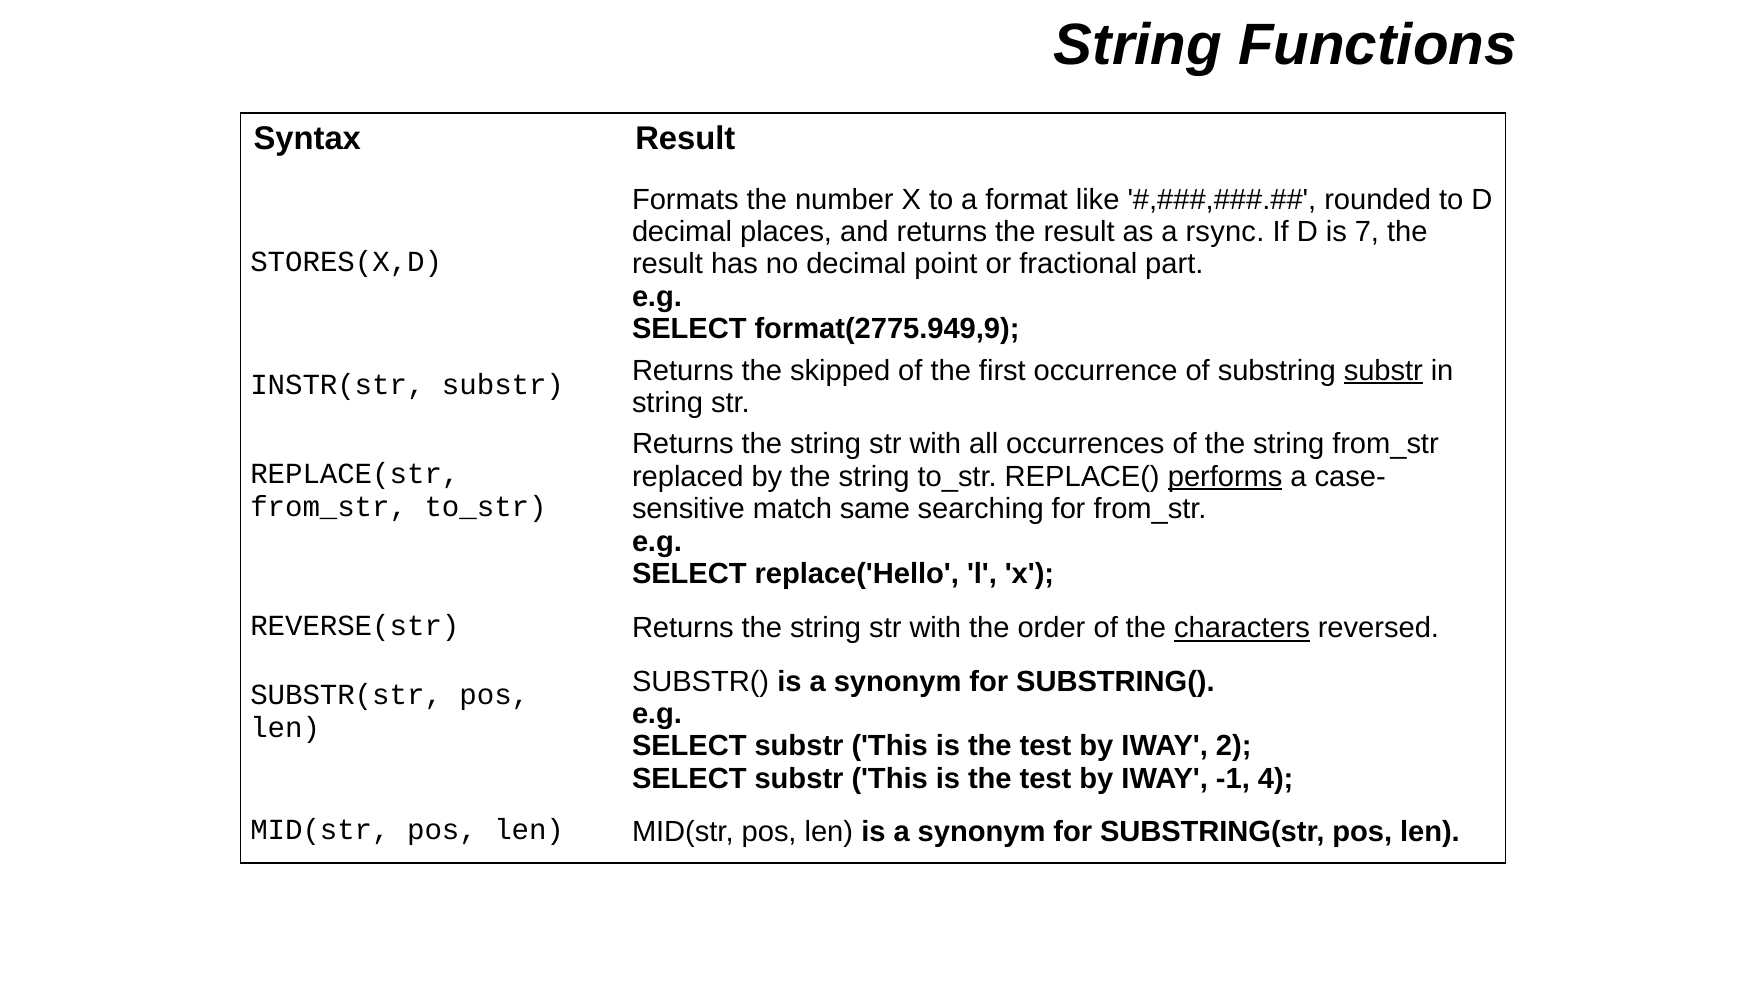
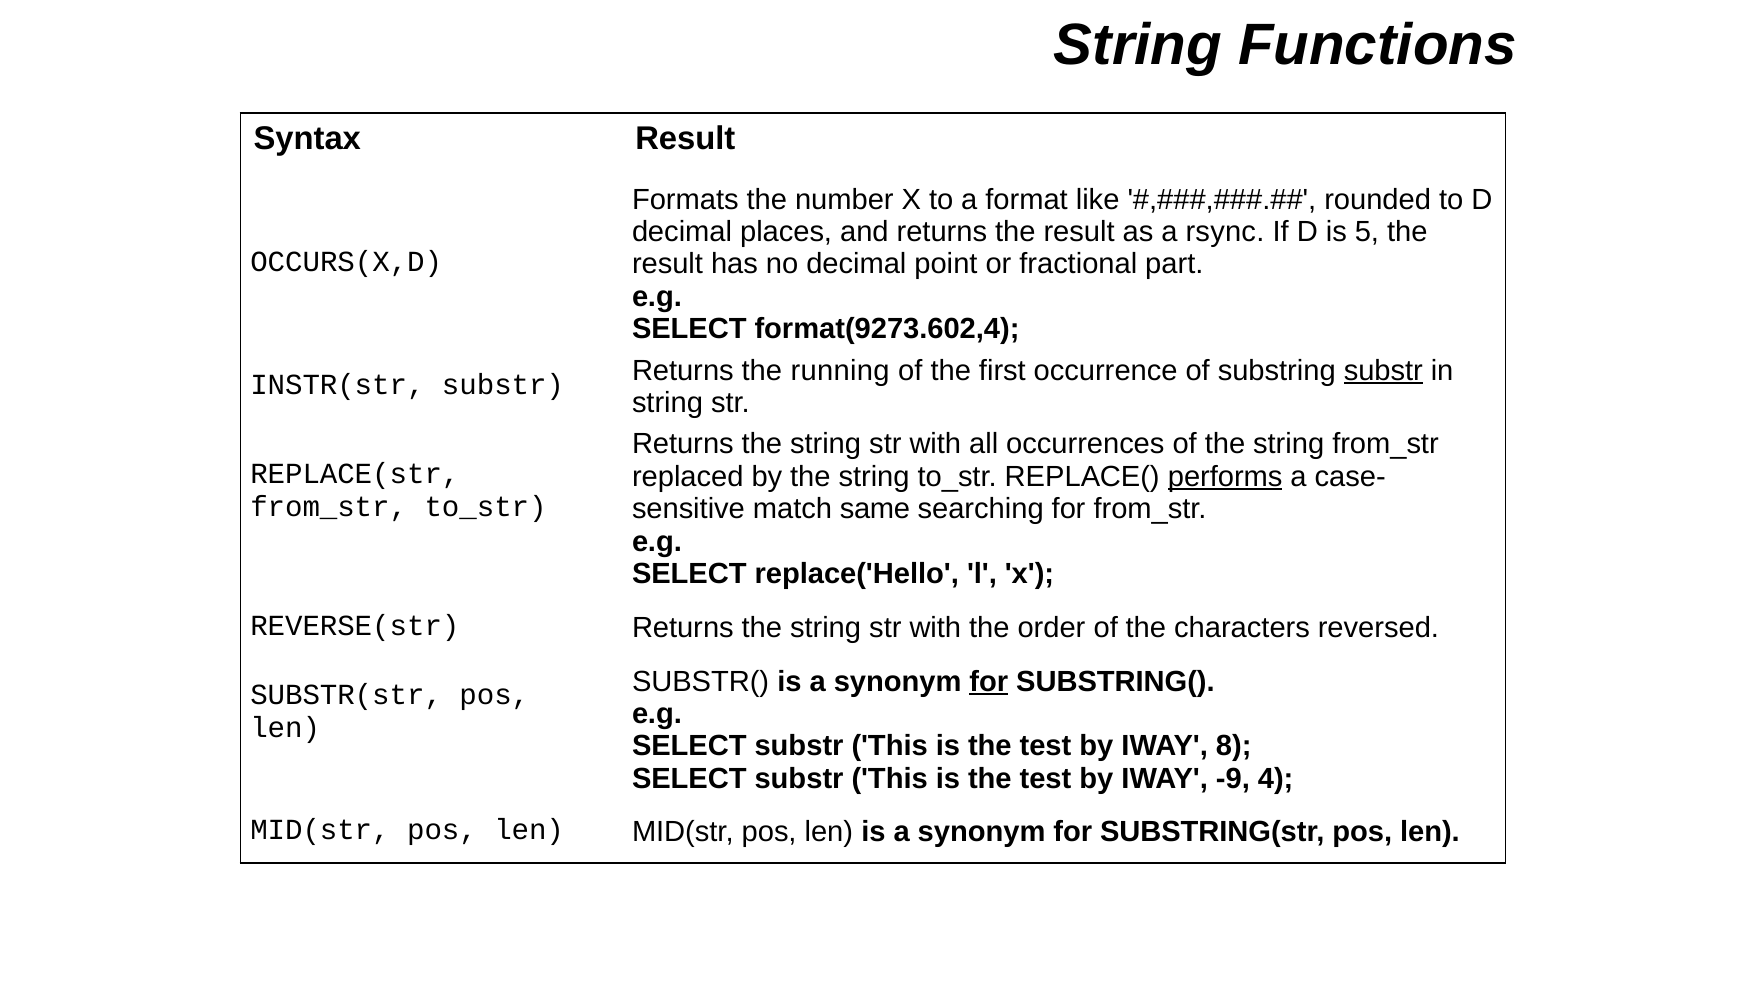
7: 7 -> 5
STORES(X,D: STORES(X,D -> OCCURS(X,D
format(2775.949,9: format(2775.949,9 -> format(9273.602,4
skipped: skipped -> running
characters underline: present -> none
for at (989, 681) underline: none -> present
2: 2 -> 8
-1: -1 -> -9
